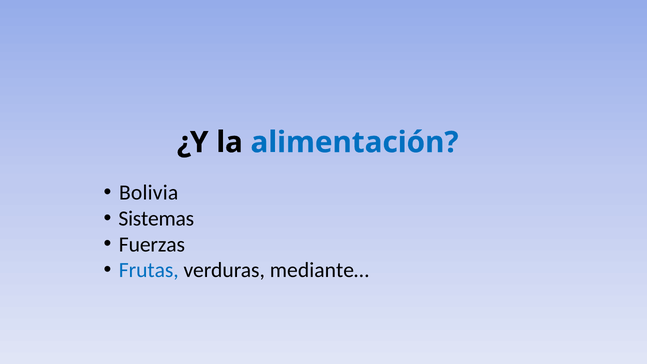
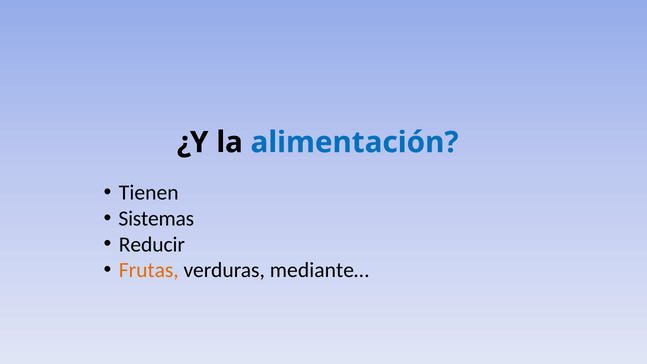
Bolivia: Bolivia -> Tienen
Fuerzas: Fuerzas -> Reducir
Frutas colour: blue -> orange
